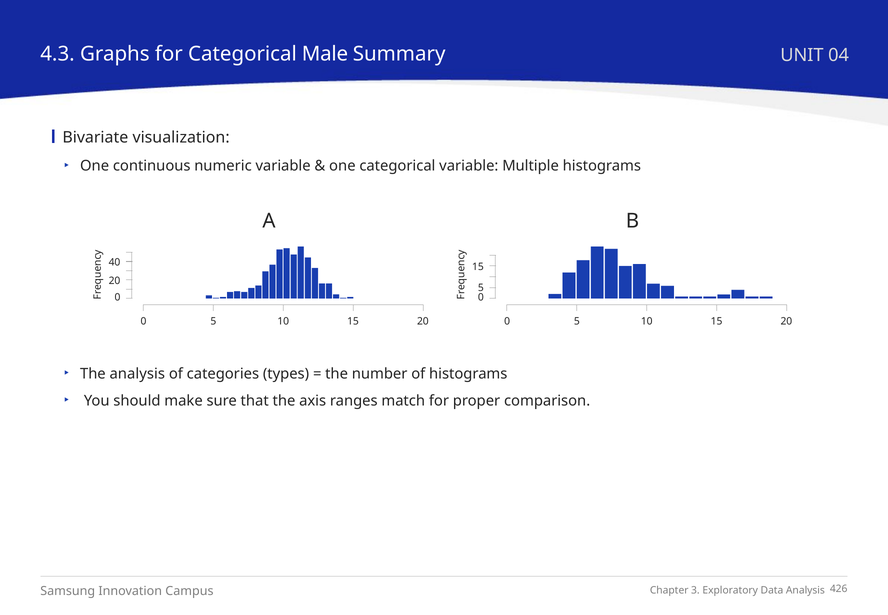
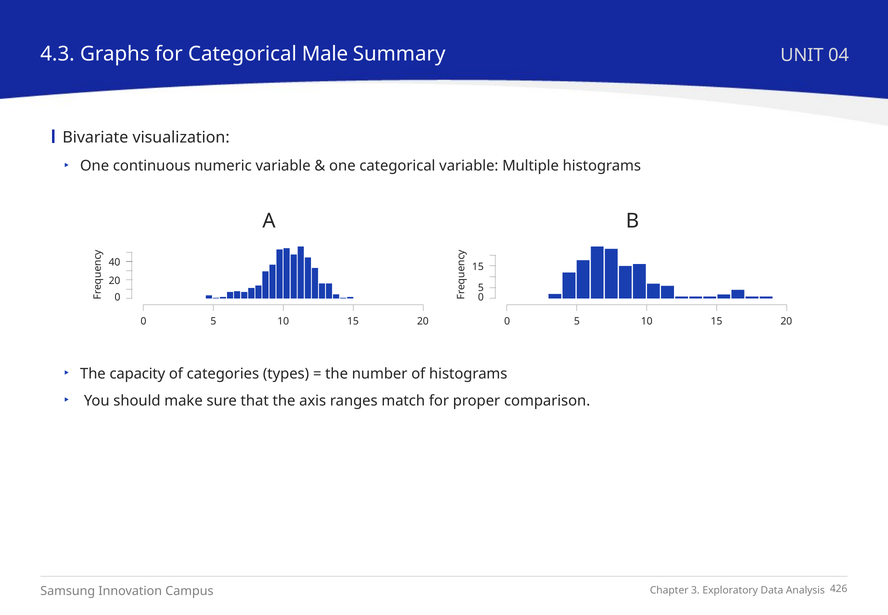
The analysis: analysis -> capacity
